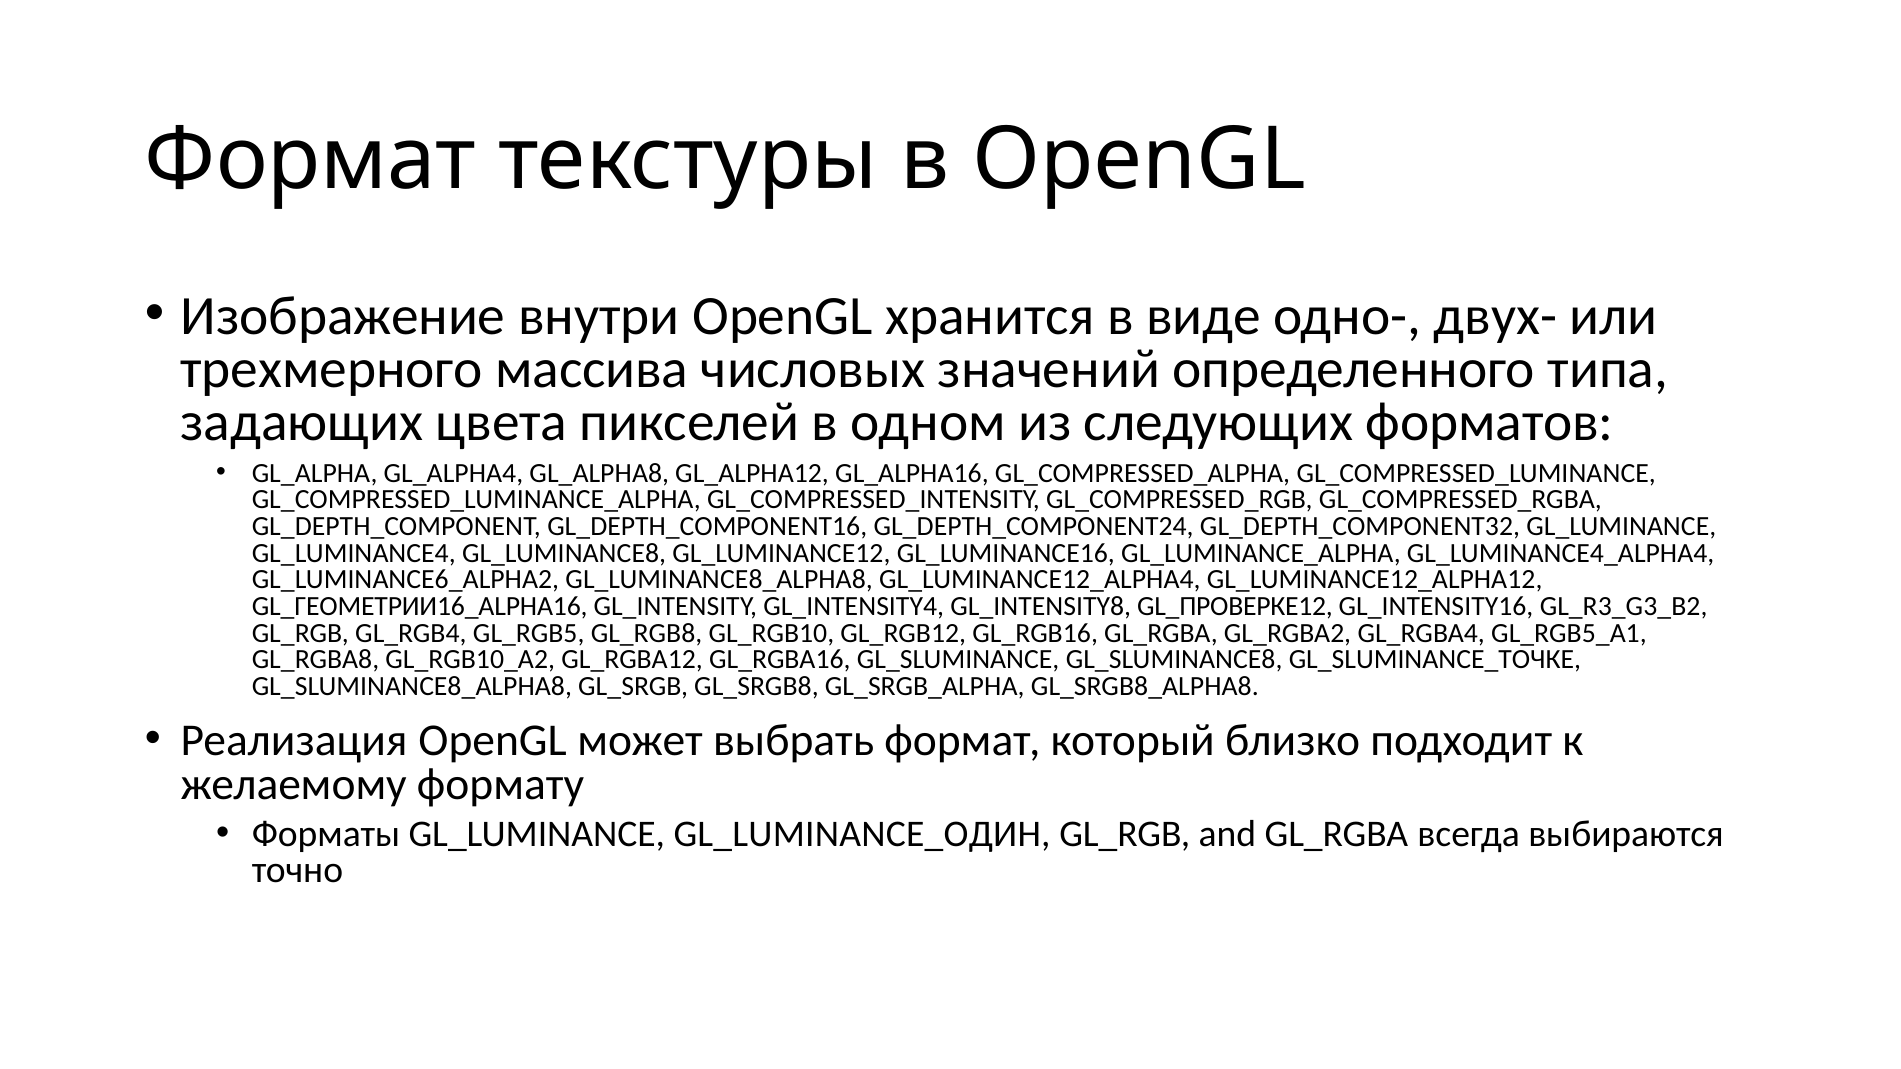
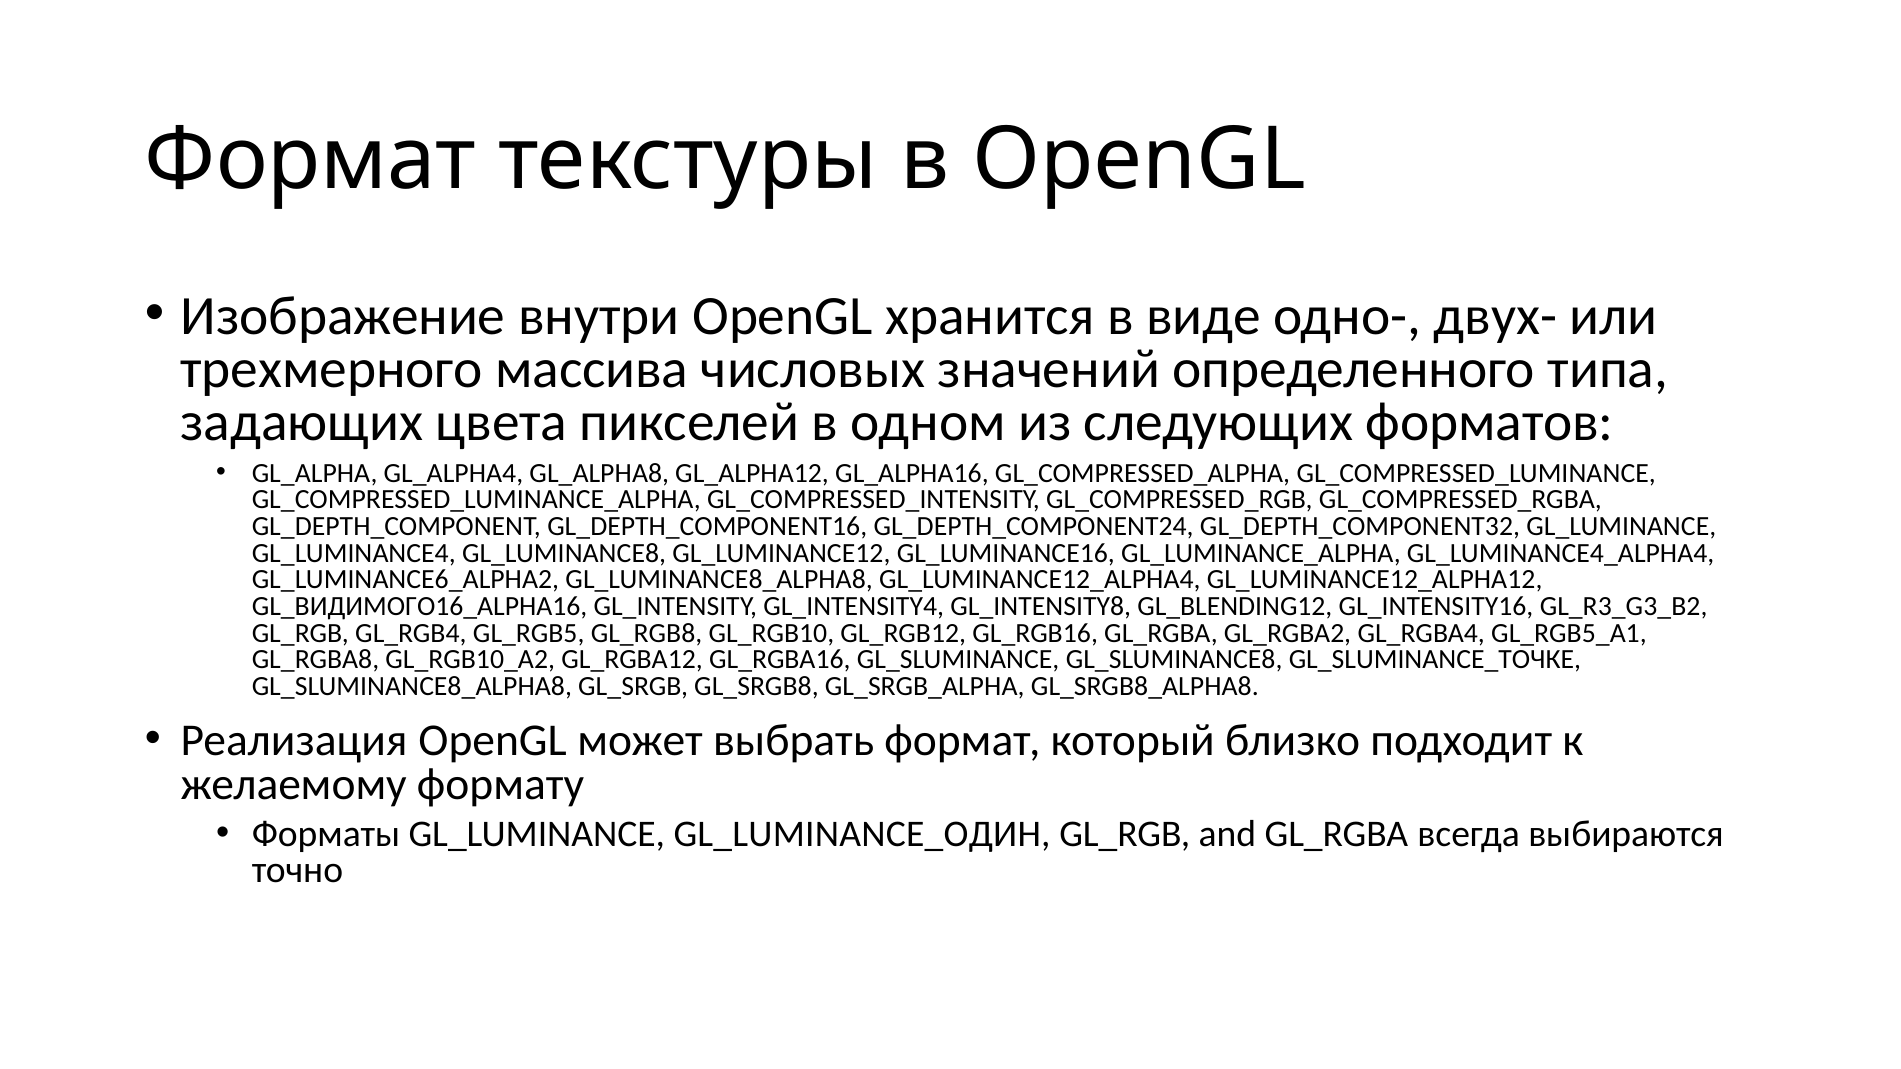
GL_ГЕОМЕТРИИ16_ALPHA16: GL_ГЕОМЕТРИИ16_ALPHA16 -> GL_ВИДИМОГО16_ALPHA16
GL_ПРОВЕРКЕ12: GL_ПРОВЕРКЕ12 -> GL_BLENDING12
